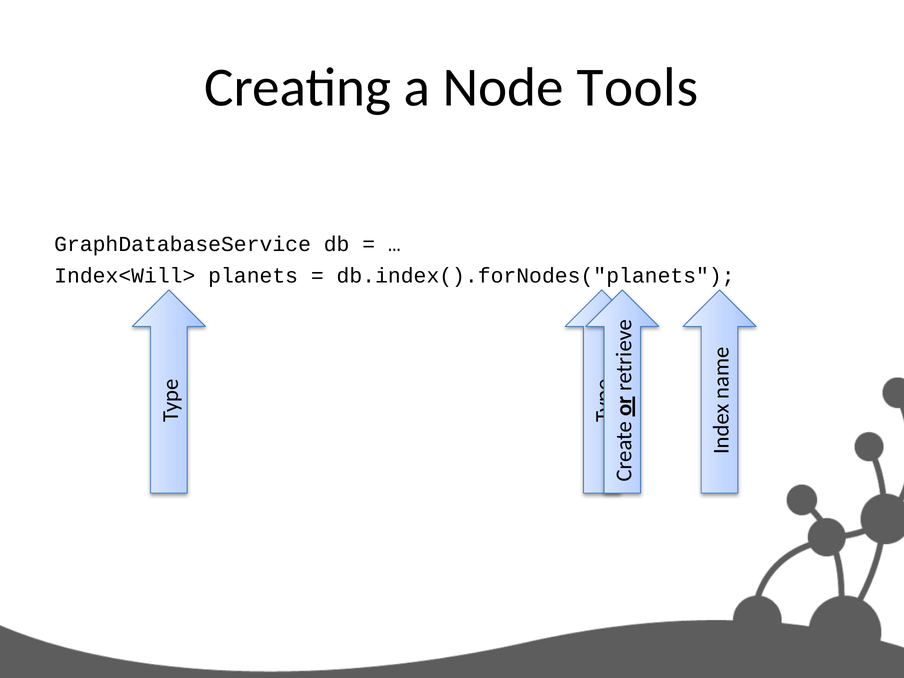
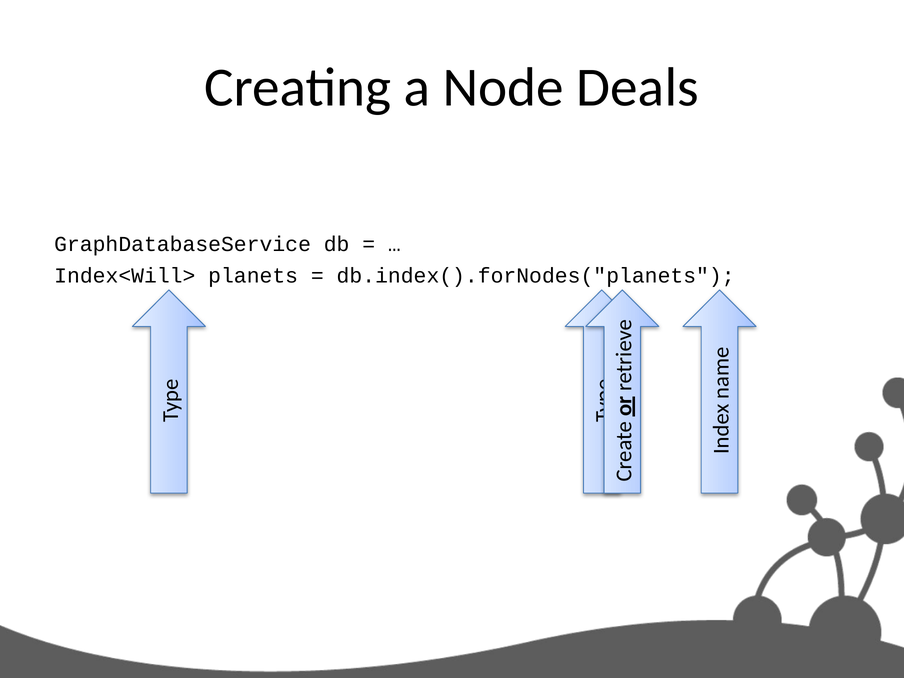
Tools: Tools -> Deals
